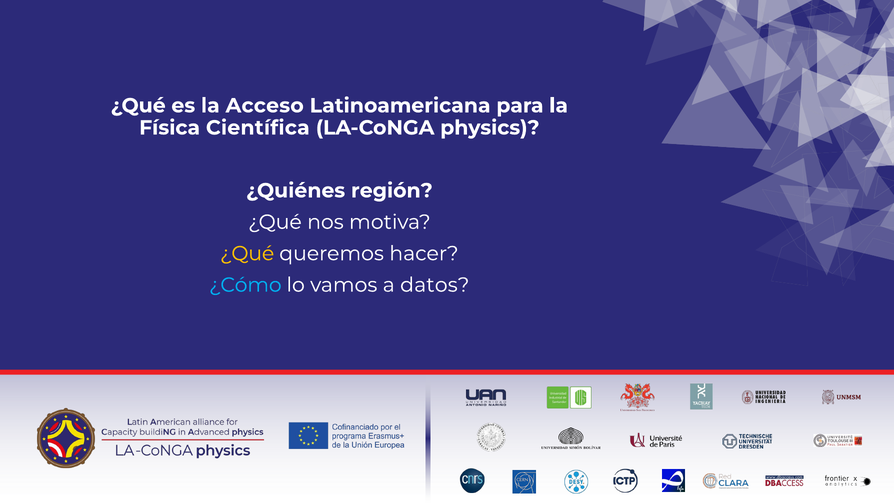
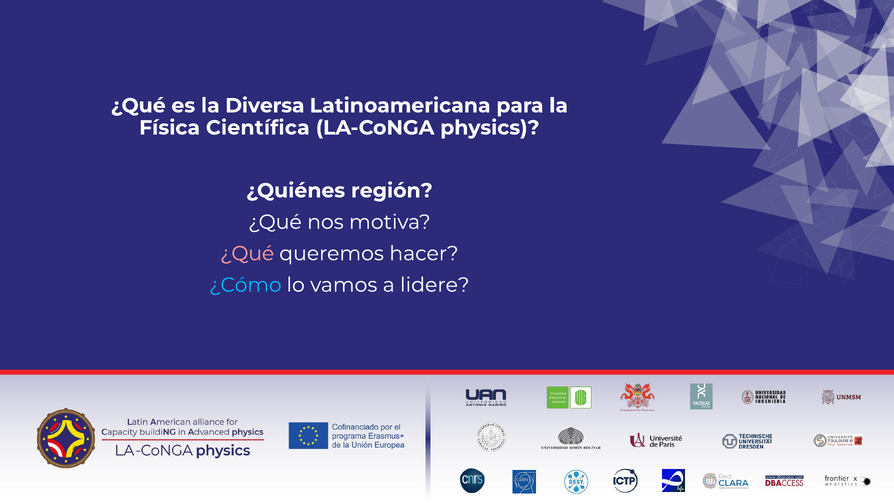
Acceso: Acceso -> Diversa
¿Qué at (247, 253) colour: yellow -> pink
datos: datos -> lidere
